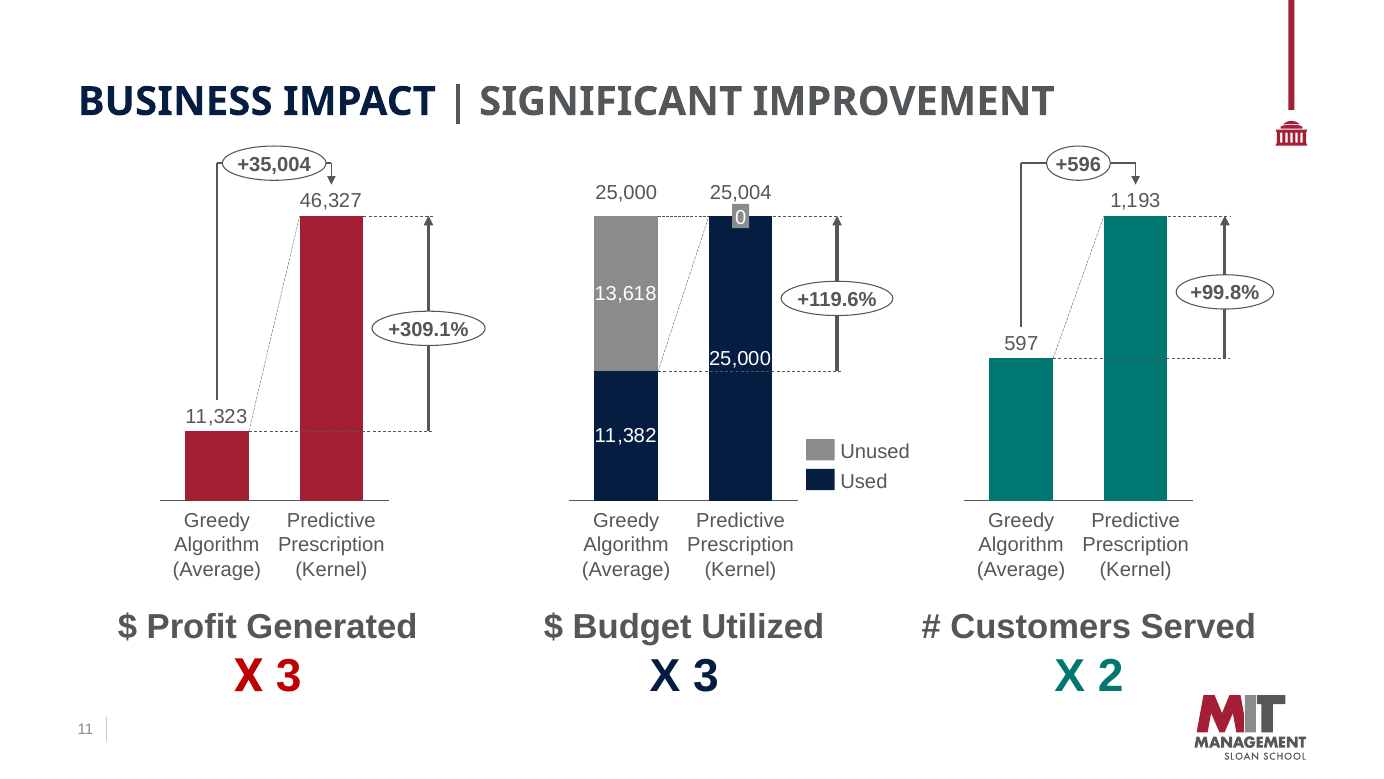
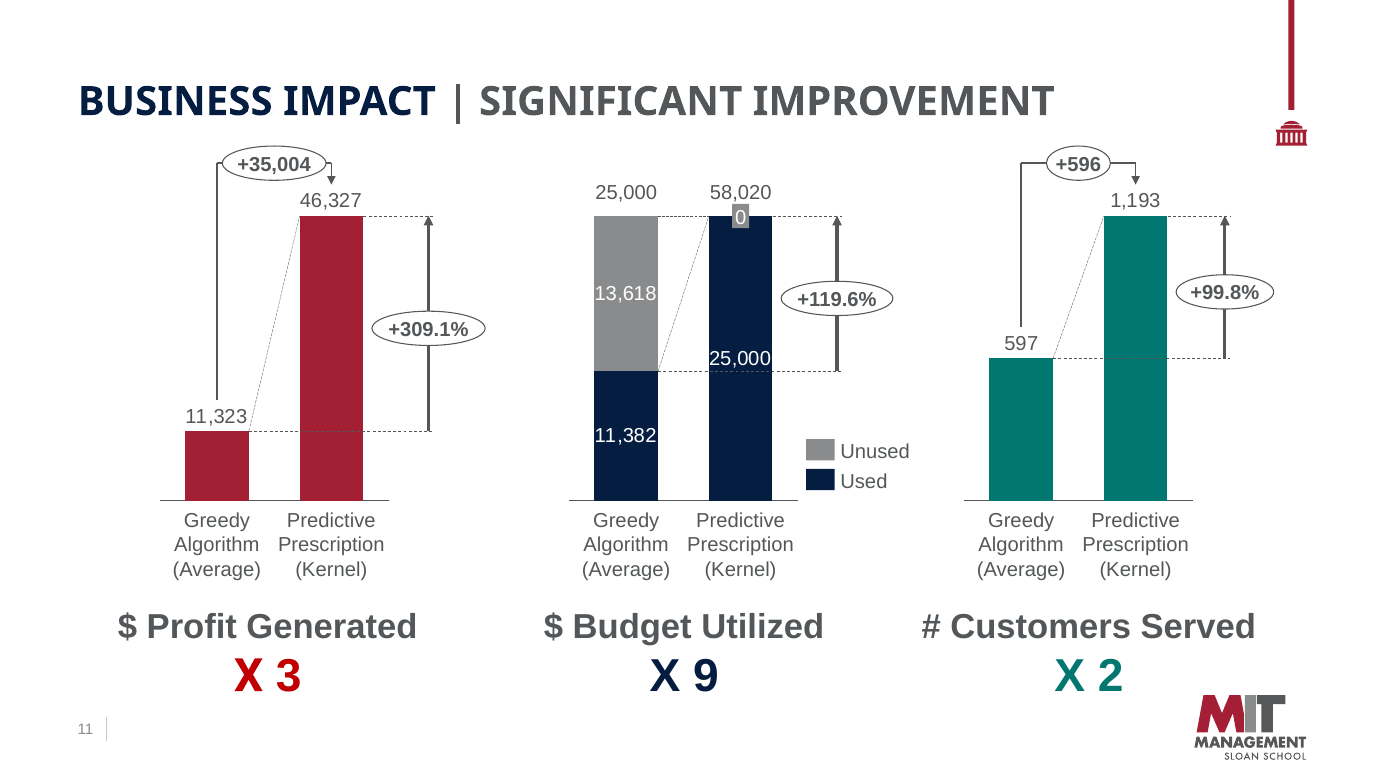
25,004: 25,004 -> 58,020
3 at (706, 676): 3 -> 9
